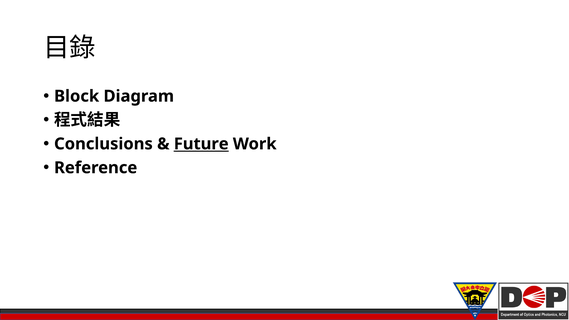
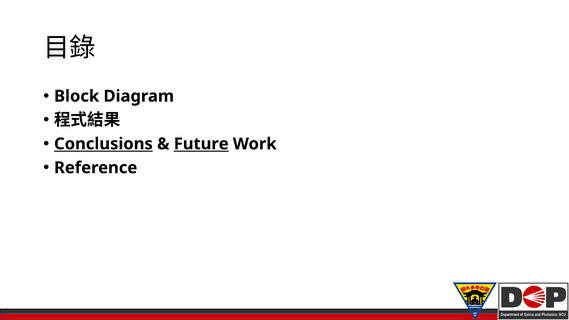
Conclusions underline: none -> present
